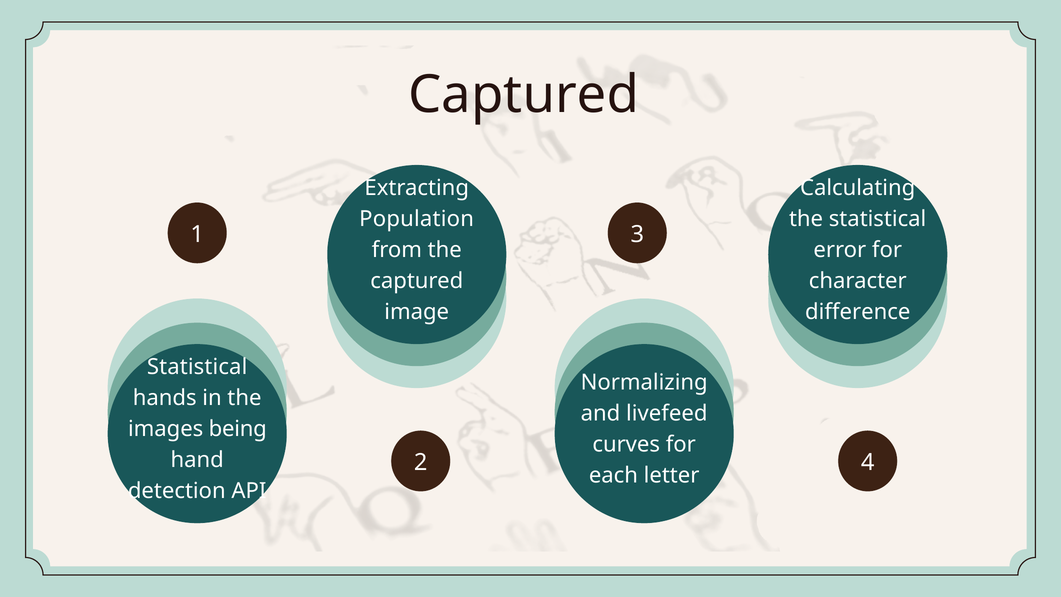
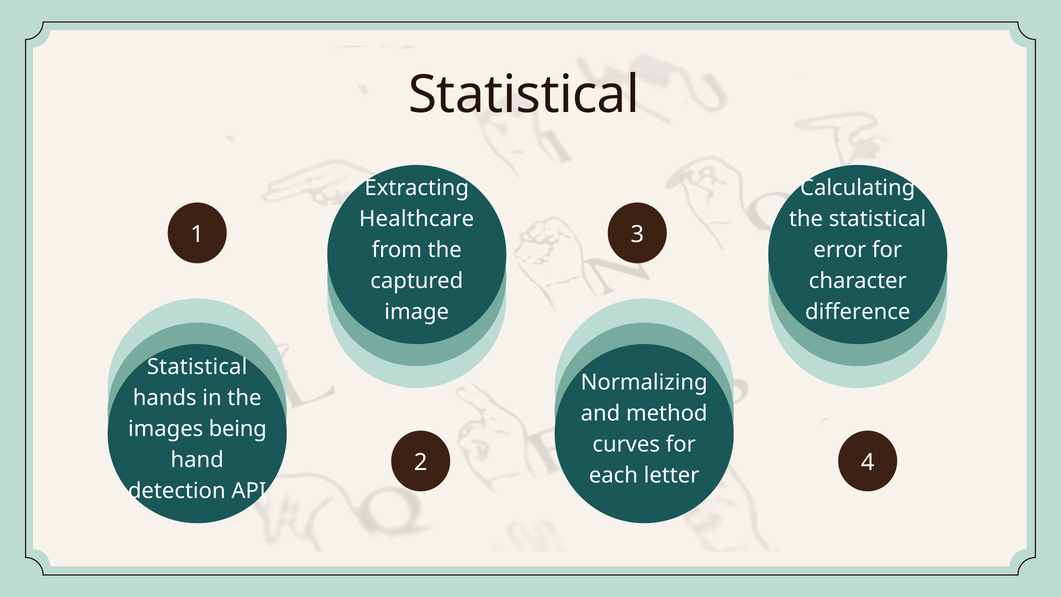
Captured at (524, 95): Captured -> Statistical
Population: Population -> Healthcare
livefeed: livefeed -> method
